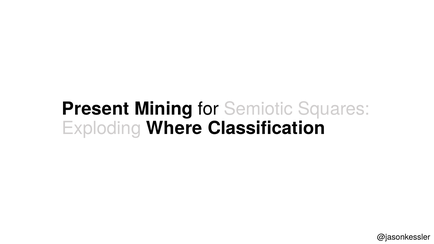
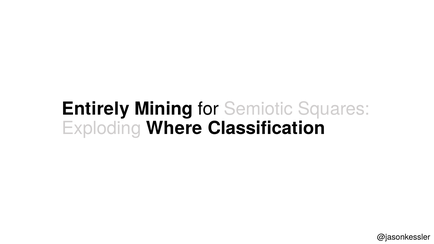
Present: Present -> Entirely
